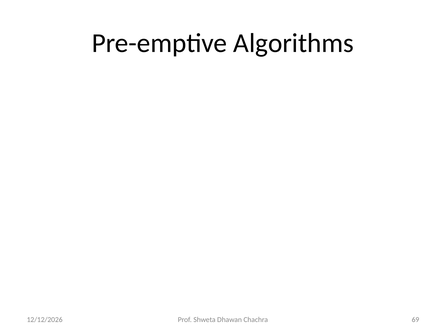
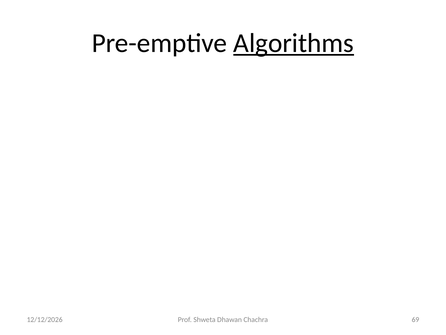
Algorithms underline: none -> present
